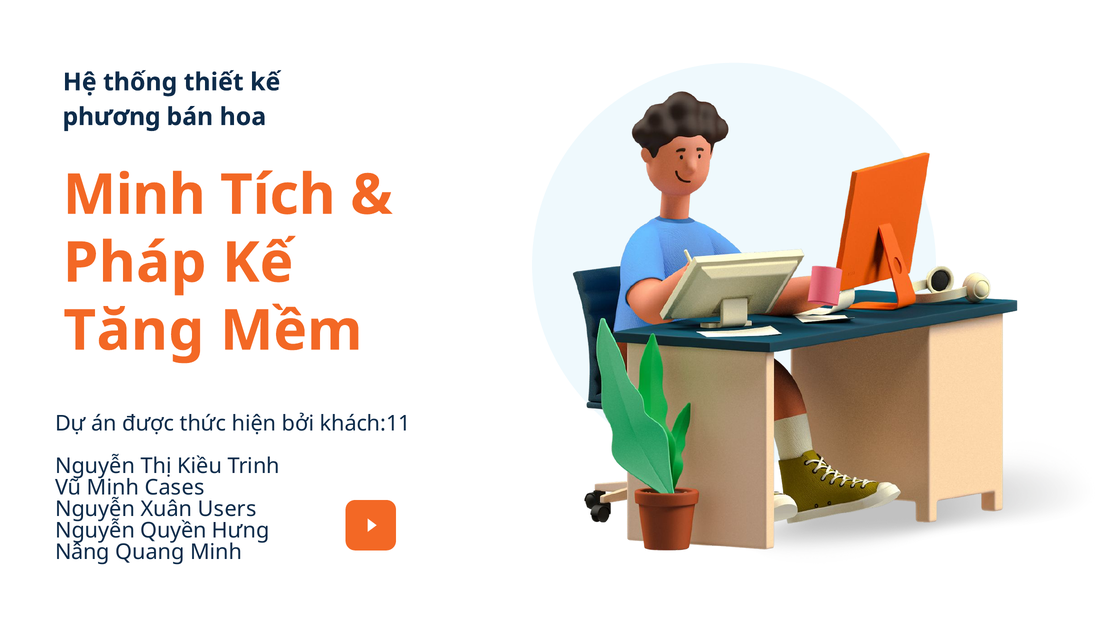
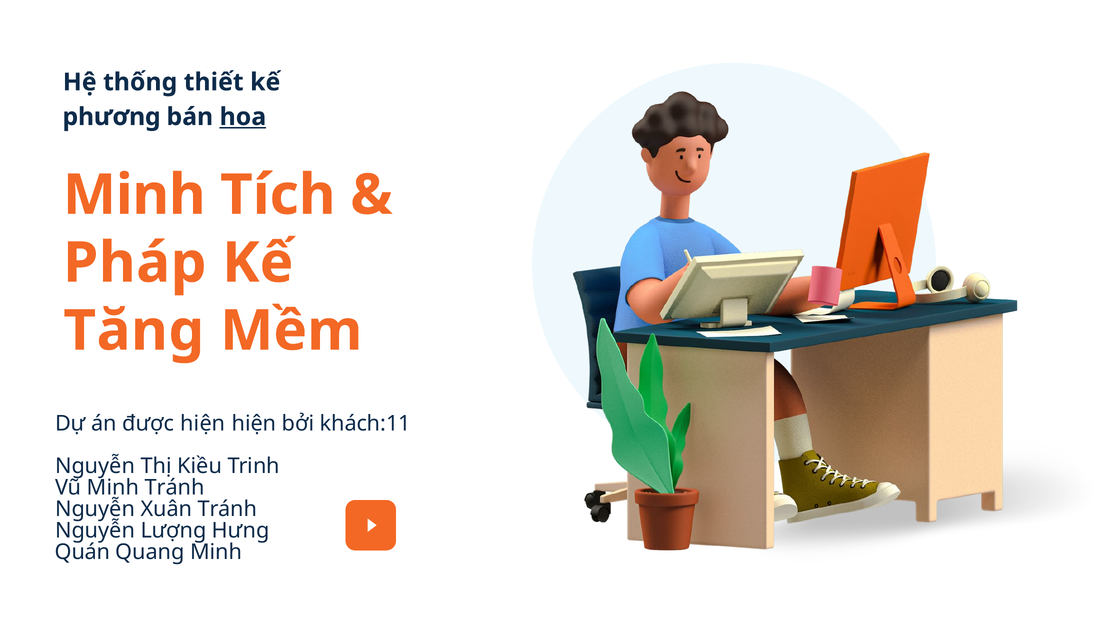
hoa underline: none -> present
được thức: thức -> hiện
Minh Cases: Cases -> Tránh
Xuân Users: Users -> Tránh
Quyền: Quyền -> Lượng
Nâng: Nâng -> Quán
